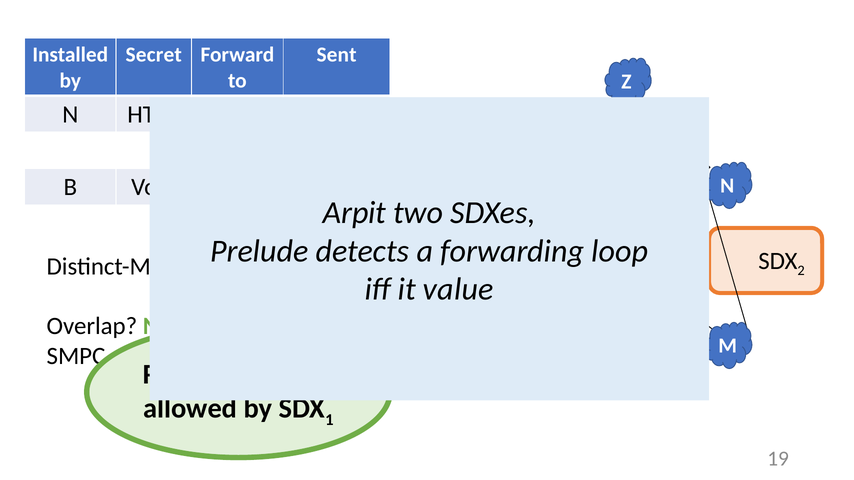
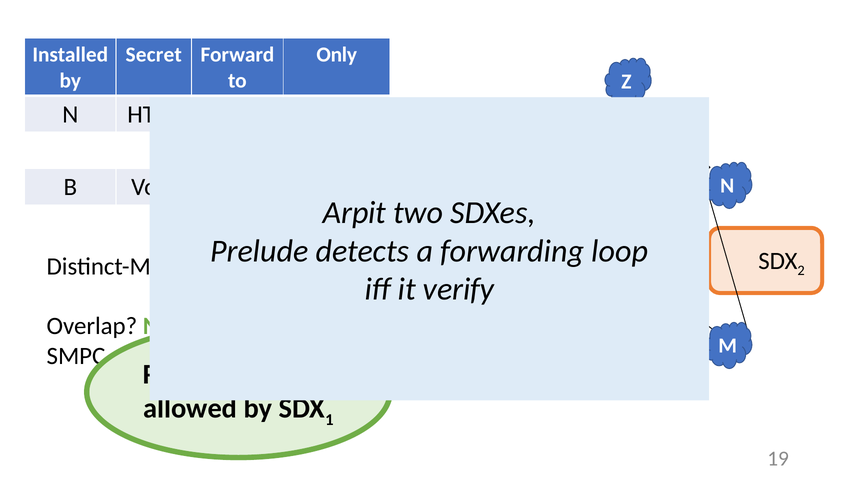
Sent: Sent -> Only
value: value -> verify
